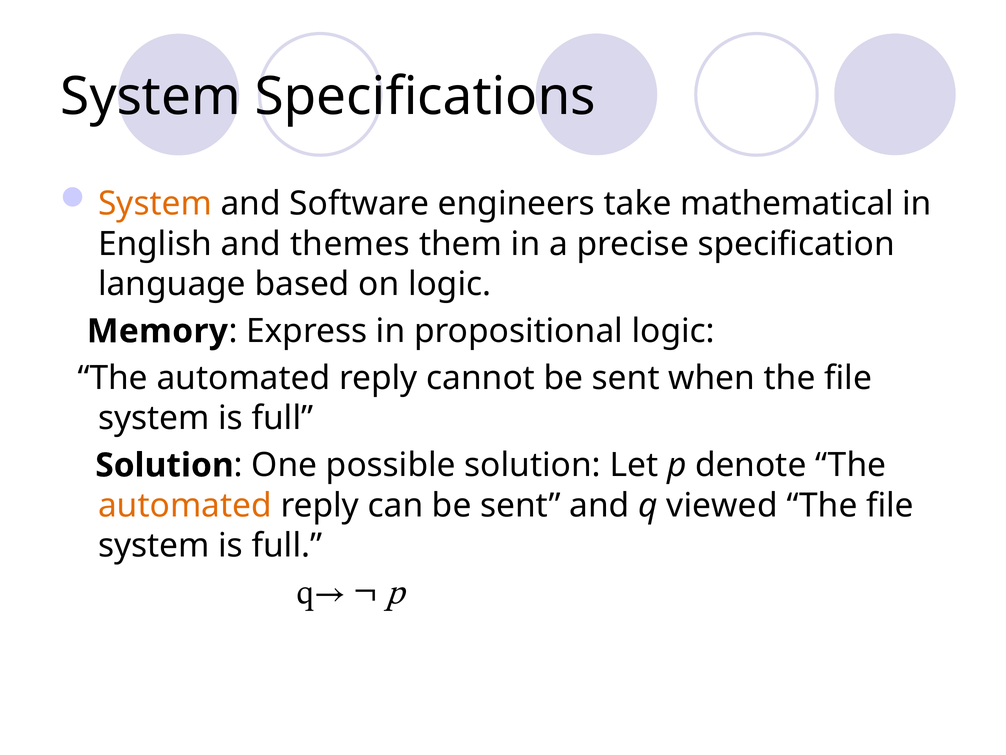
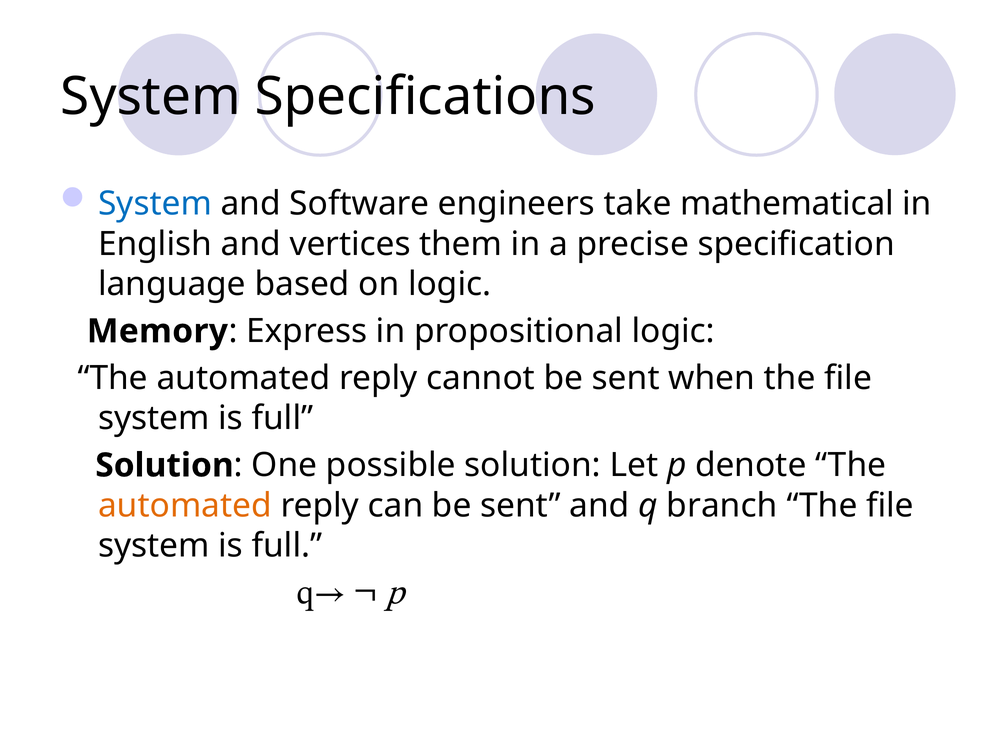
System at (155, 204) colour: orange -> blue
themes: themes -> vertices
viewed: viewed -> branch
